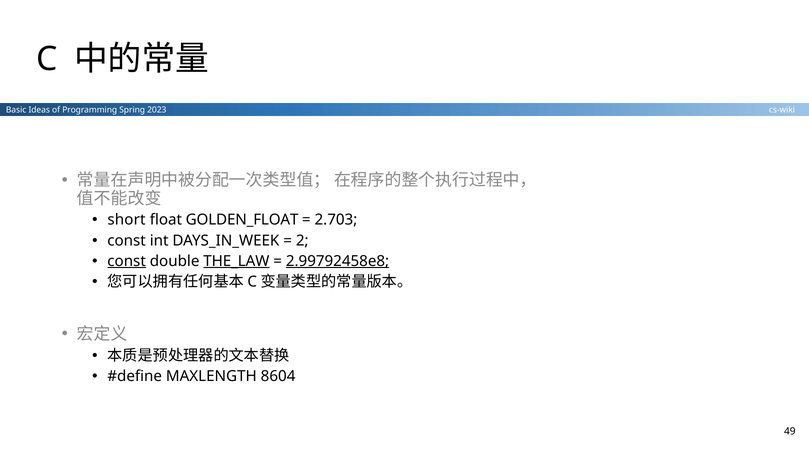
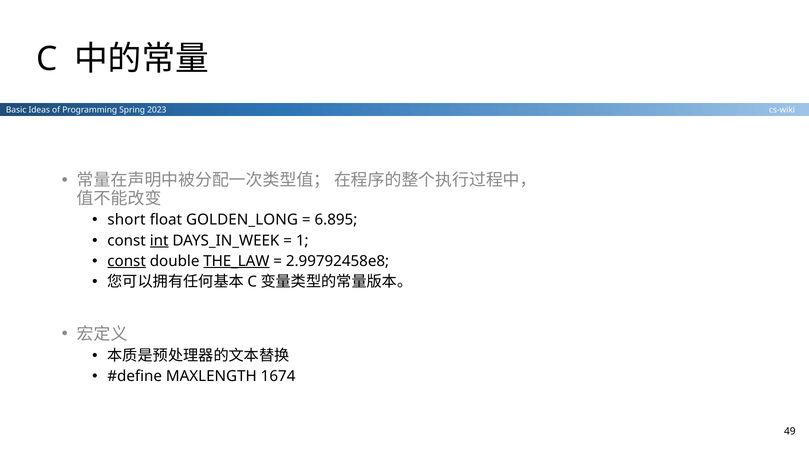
GOLDEN_FLOAT: GOLDEN_FLOAT -> GOLDEN_LONG
2.703: 2.703 -> 6.895
int underline: none -> present
2: 2 -> 1
2.99792458e8 underline: present -> none
8604: 8604 -> 1674
